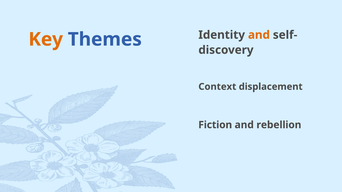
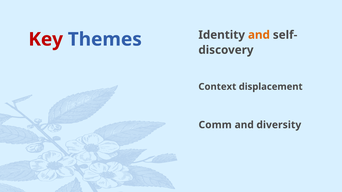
Key colour: orange -> red
Fiction: Fiction -> Comm
rebellion: rebellion -> diversity
